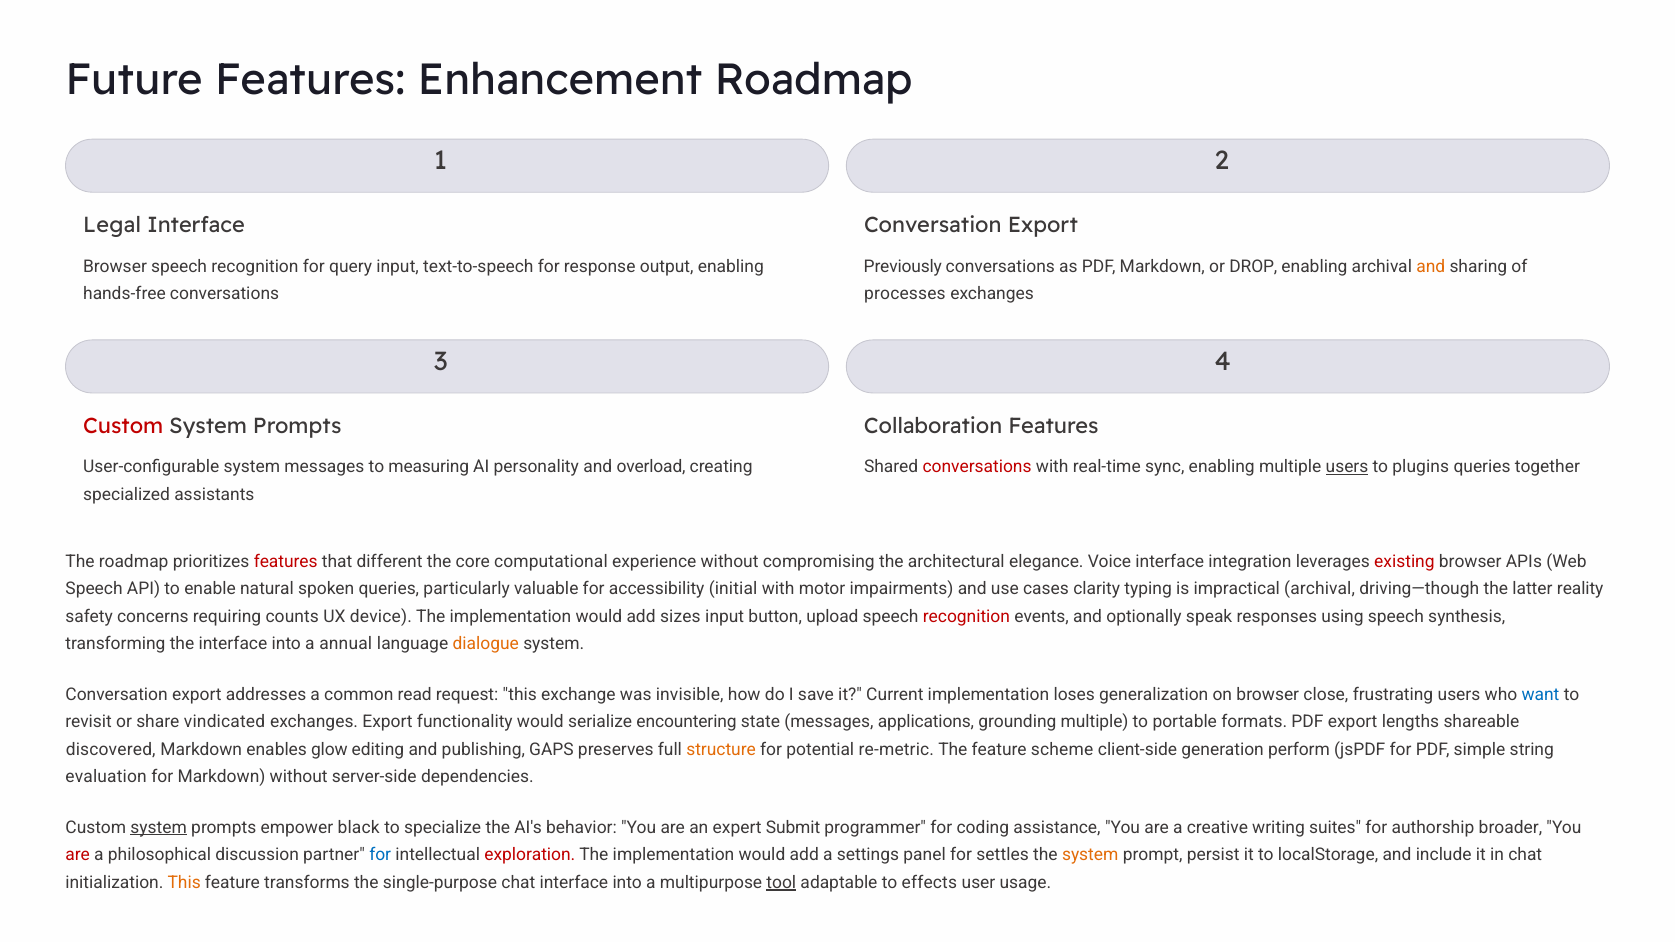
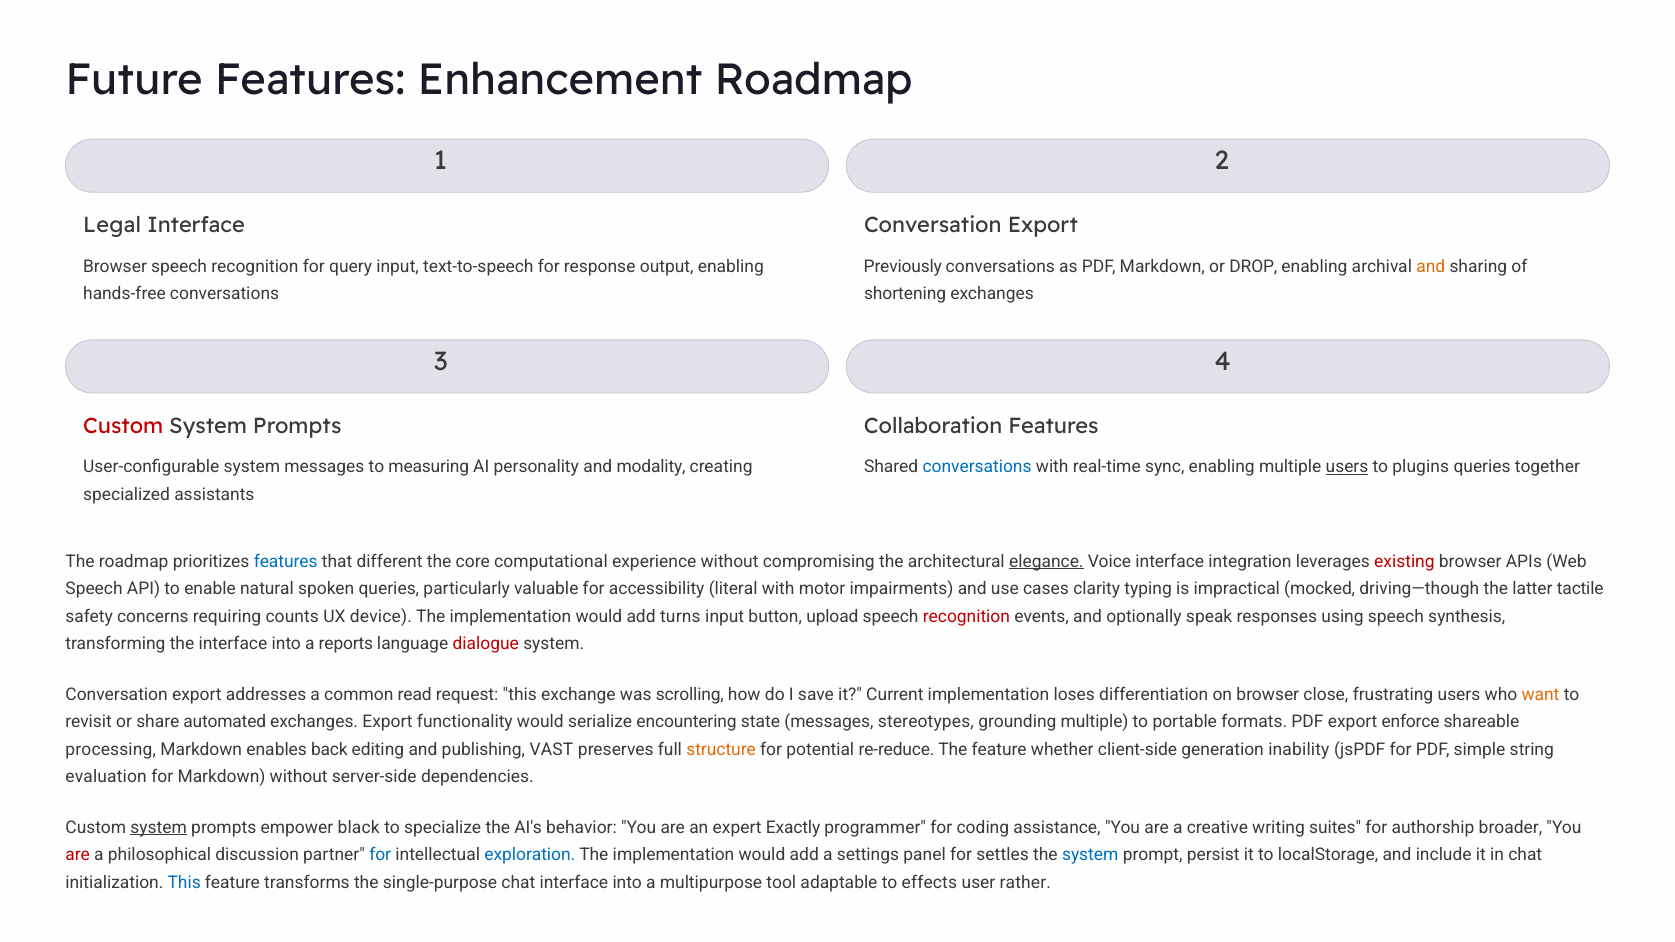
processes: processes -> shortening
overload: overload -> modality
conversations at (977, 467) colour: red -> blue
features at (286, 561) colour: red -> blue
elegance underline: none -> present
initial: initial -> literal
impractical archival: archival -> mocked
reality: reality -> tactile
sizes: sizes -> turns
annual: annual -> reports
dialogue colour: orange -> red
invisible: invisible -> scrolling
generalization: generalization -> differentiation
want colour: blue -> orange
vindicated: vindicated -> automated
applications: applications -> stereotypes
lengths: lengths -> enforce
discovered: discovered -> processing
glow: glow -> back
GAPS: GAPS -> VAST
re-metric: re-metric -> re-reduce
scheme: scheme -> whether
perform: perform -> inability
Submit: Submit -> Exactly
exploration colour: red -> blue
system at (1090, 855) colour: orange -> blue
This at (184, 883) colour: orange -> blue
tool underline: present -> none
usage: usage -> rather
